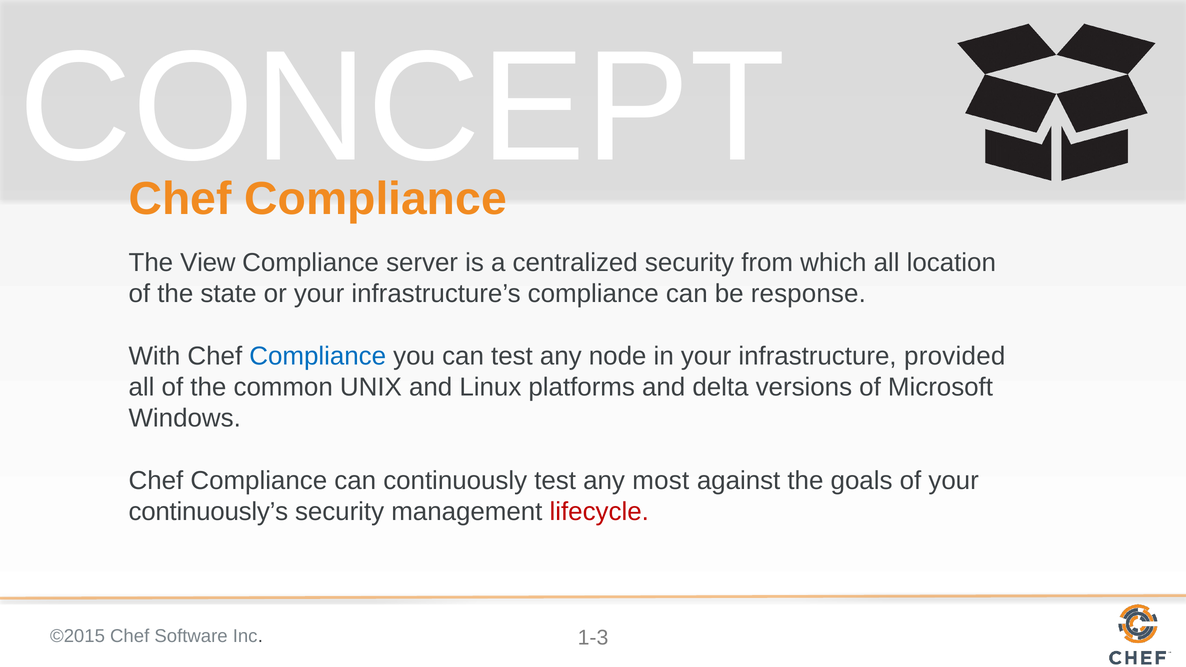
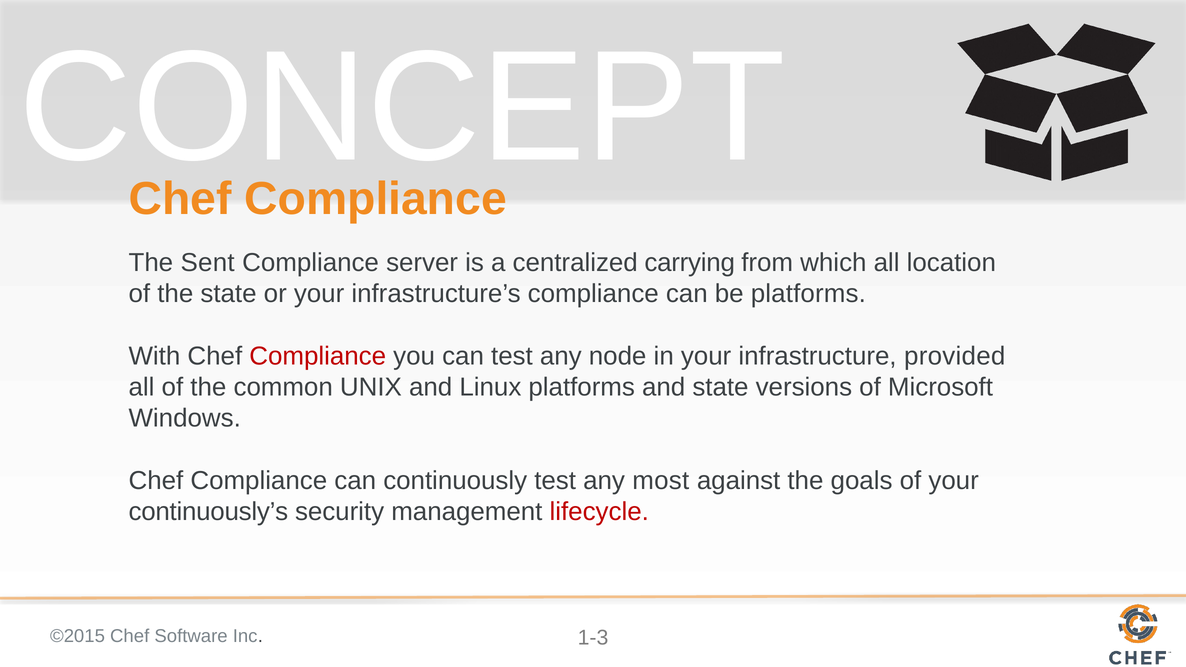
View: View -> Sent
centralized security: security -> carrying
be response: response -> platforms
Compliance at (318, 356) colour: blue -> red
and delta: delta -> state
